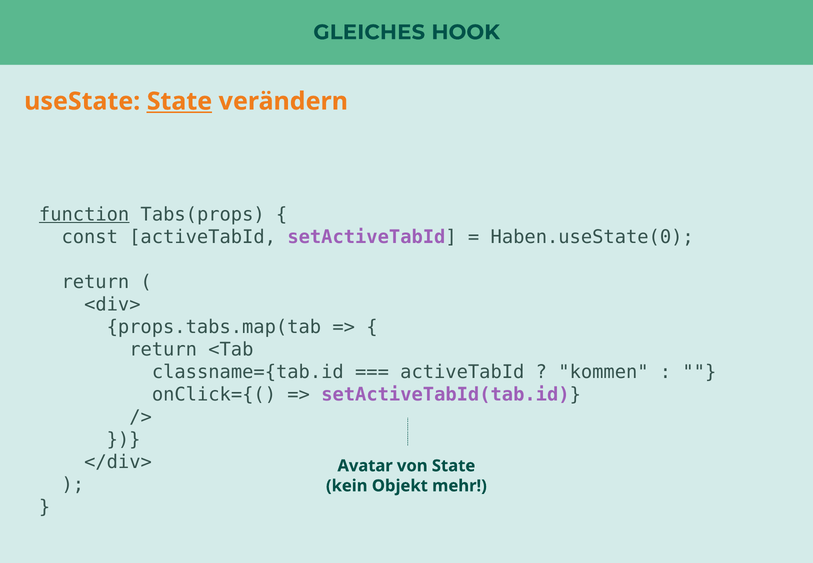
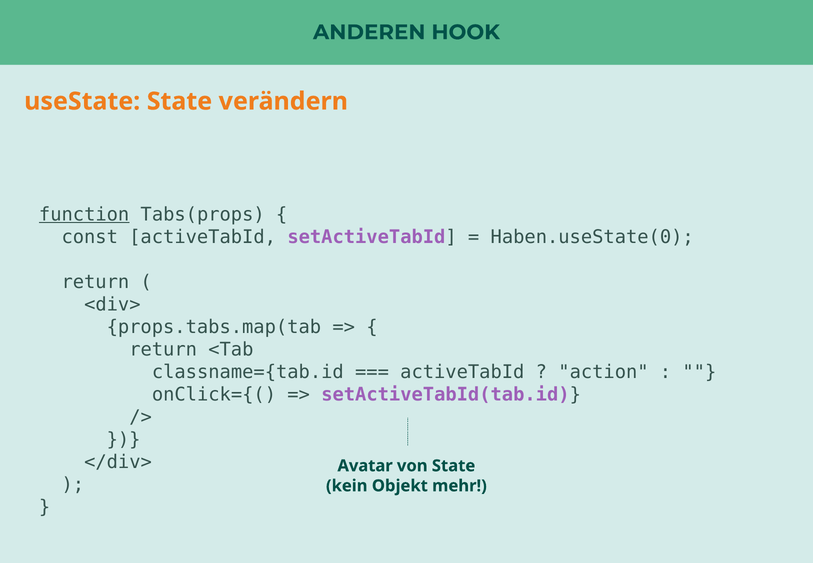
GLEICHES: GLEICHES -> ANDEREN
State at (179, 101) underline: present -> none
kommen: kommen -> action
